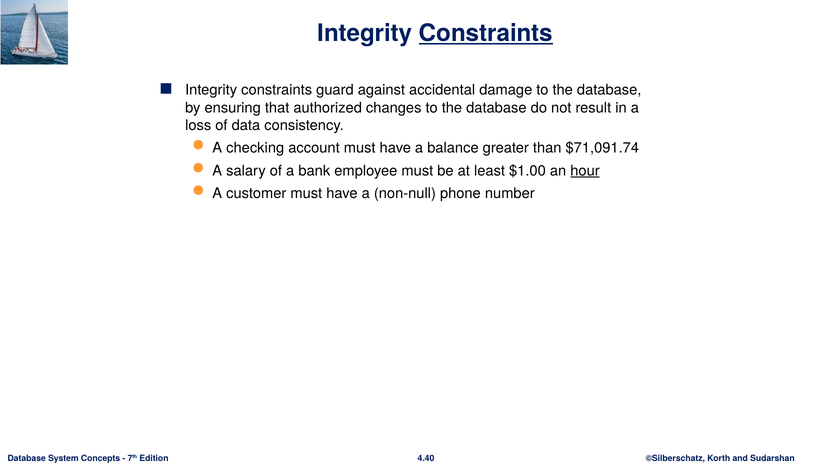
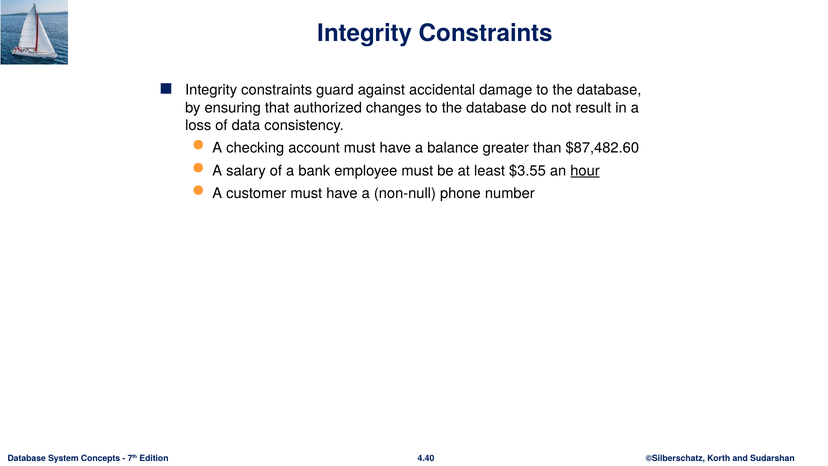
Constraints at (486, 33) underline: present -> none
$71,091.74: $71,091.74 -> $87,482.60
$1.00: $1.00 -> $3.55
